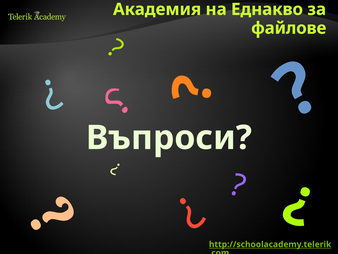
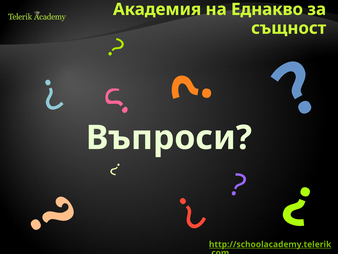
файлове: файлове -> същност
